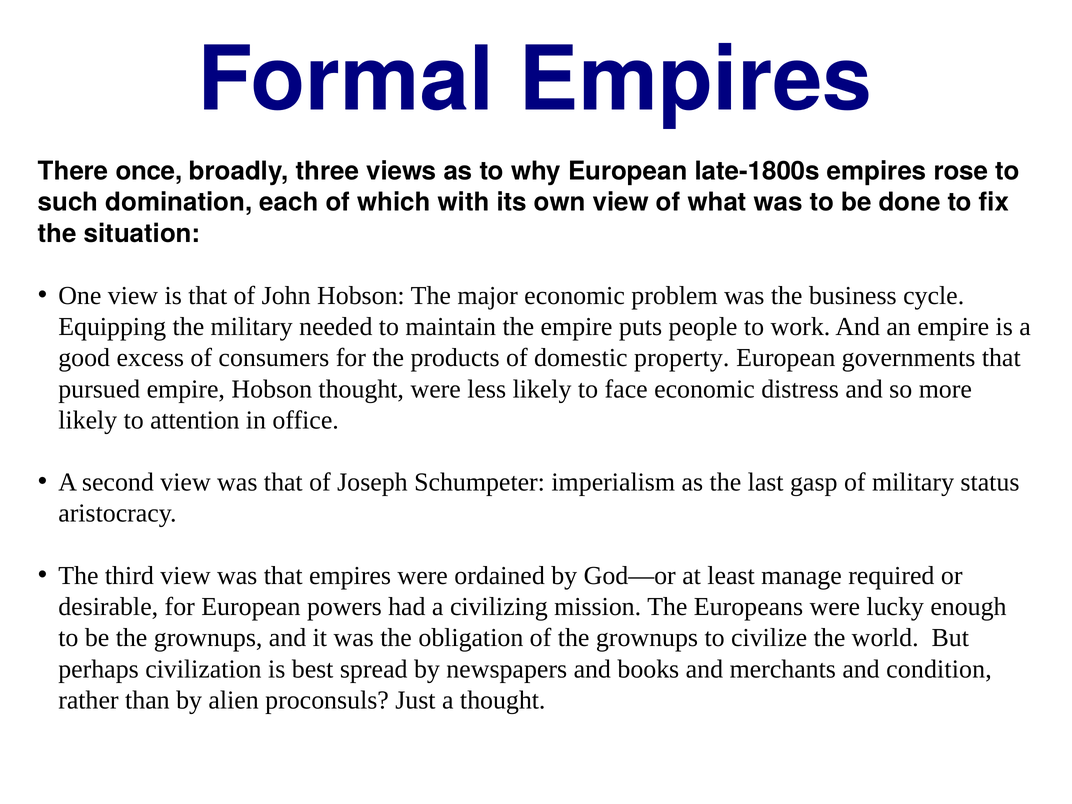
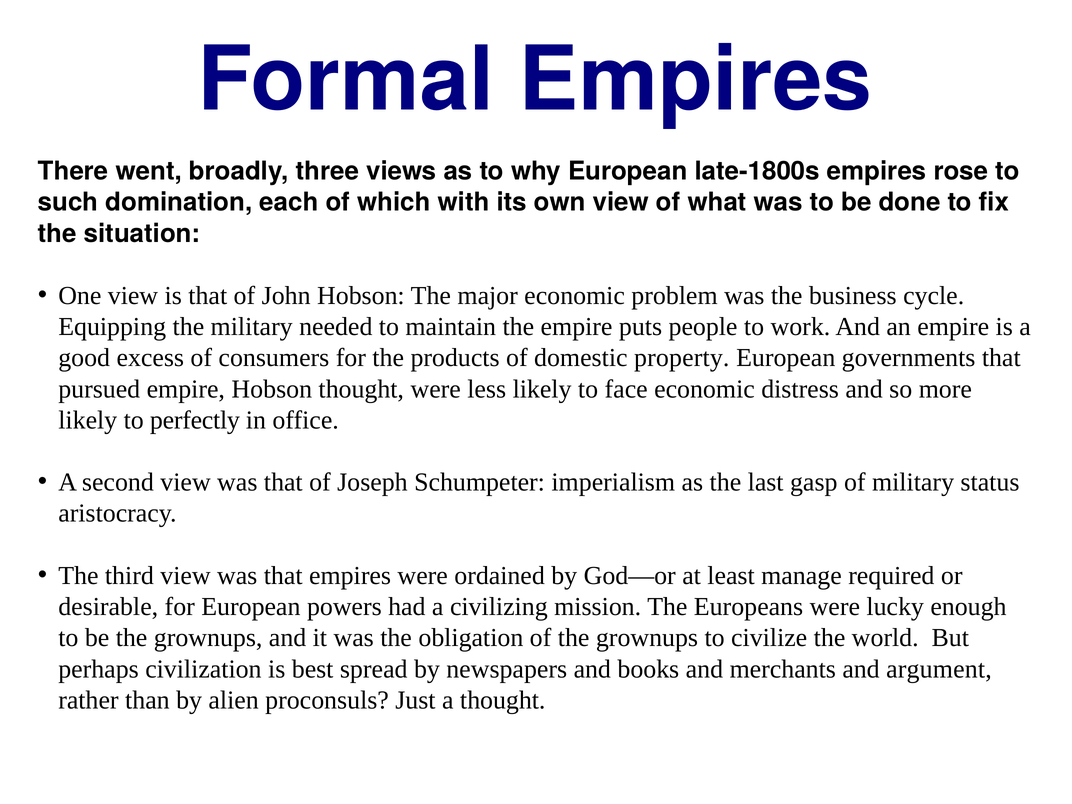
once: once -> went
attention: attention -> perfectly
condition: condition -> argument
